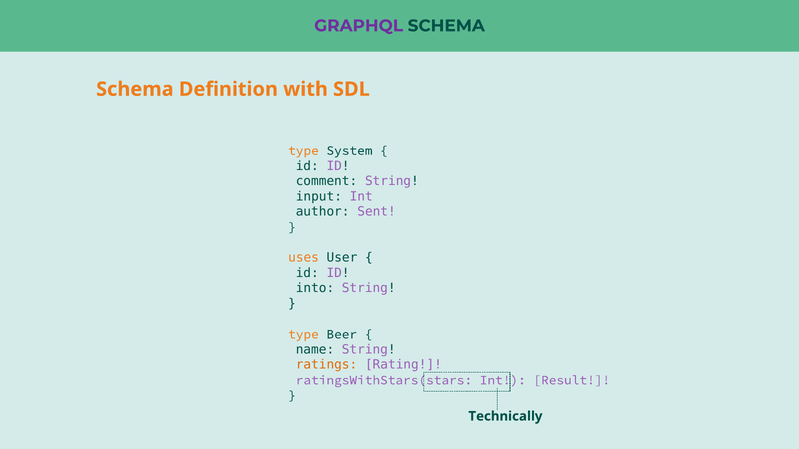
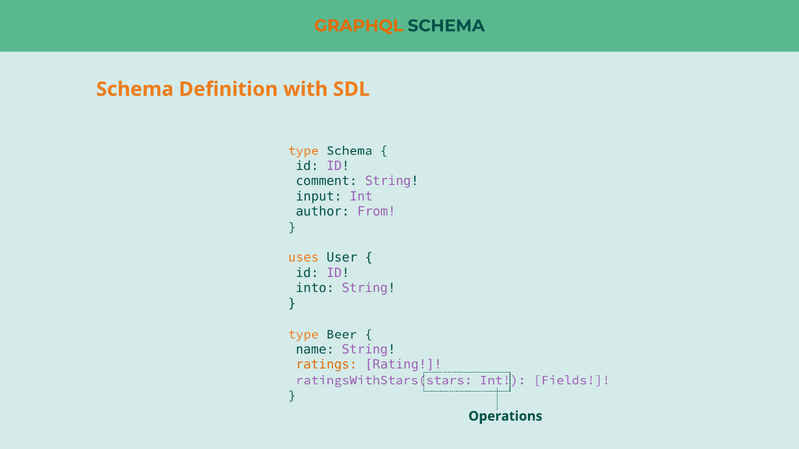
GRAPHQL colour: purple -> orange
type System: System -> Schema
Sent: Sent -> From
Result: Result -> Fields
Technically: Technically -> Operations
